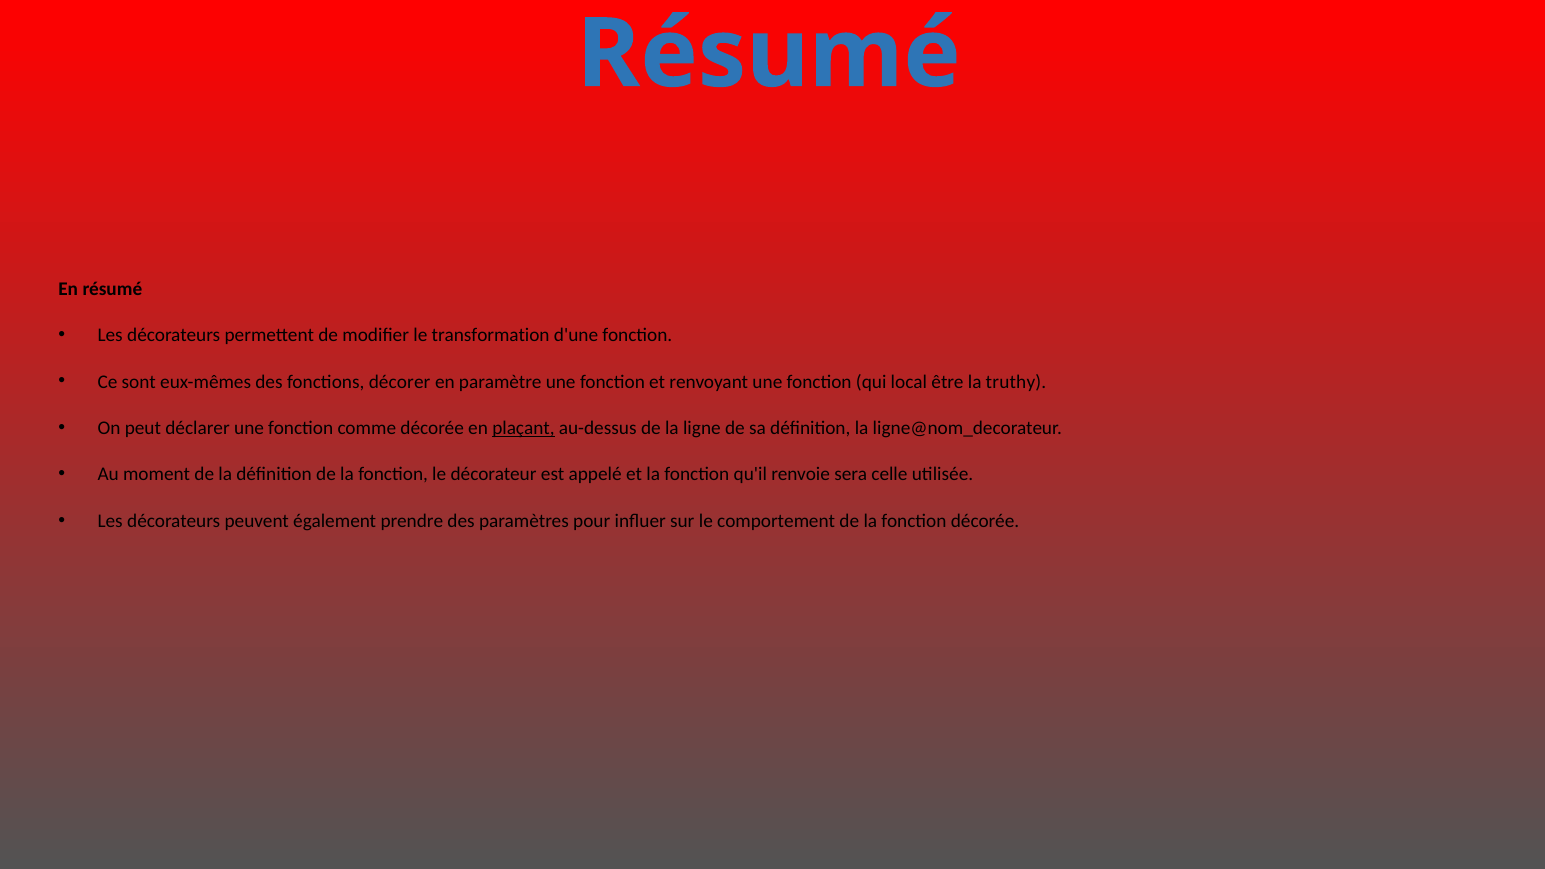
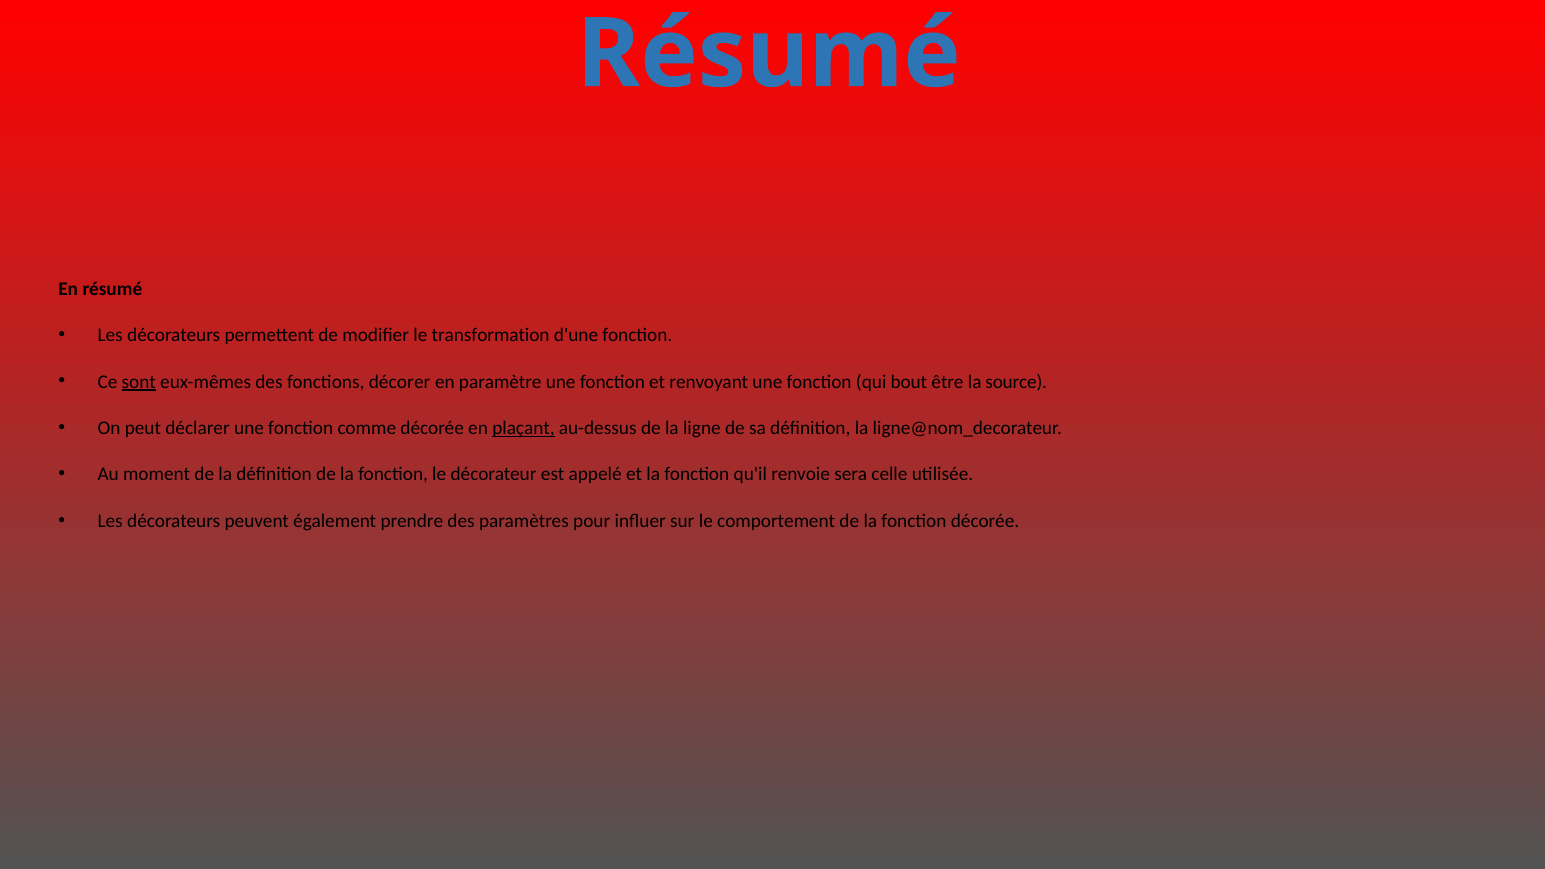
sont underline: none -> present
local: local -> bout
truthy: truthy -> source
